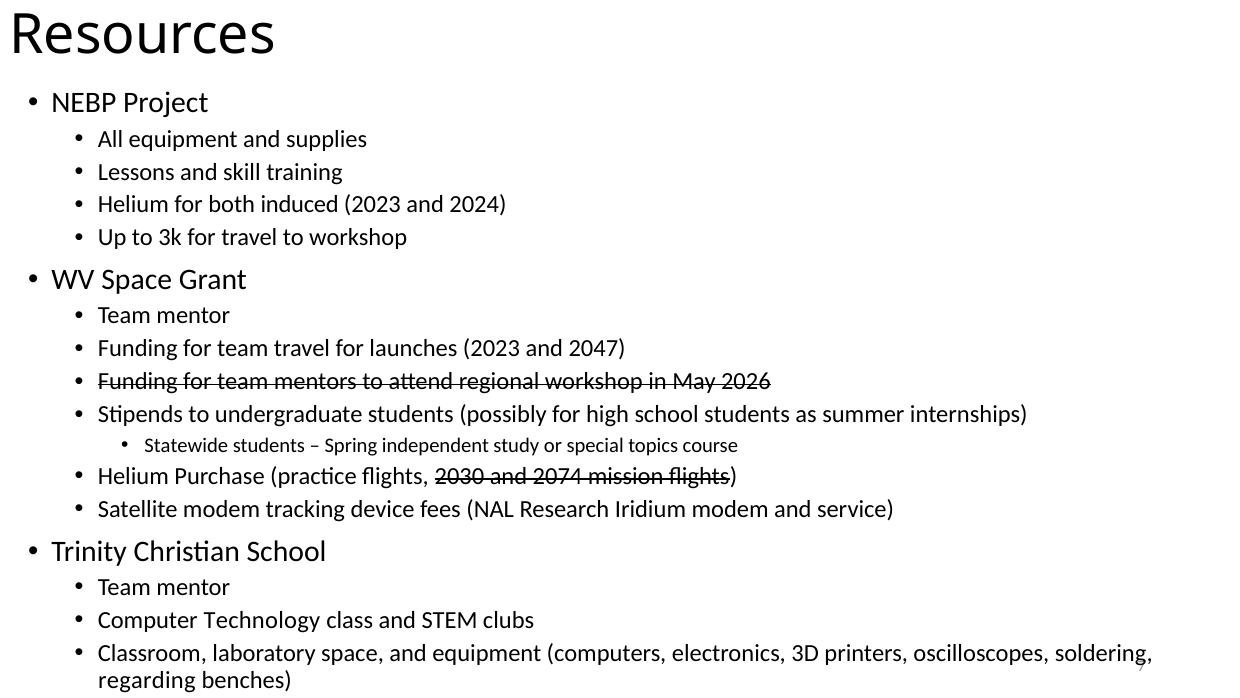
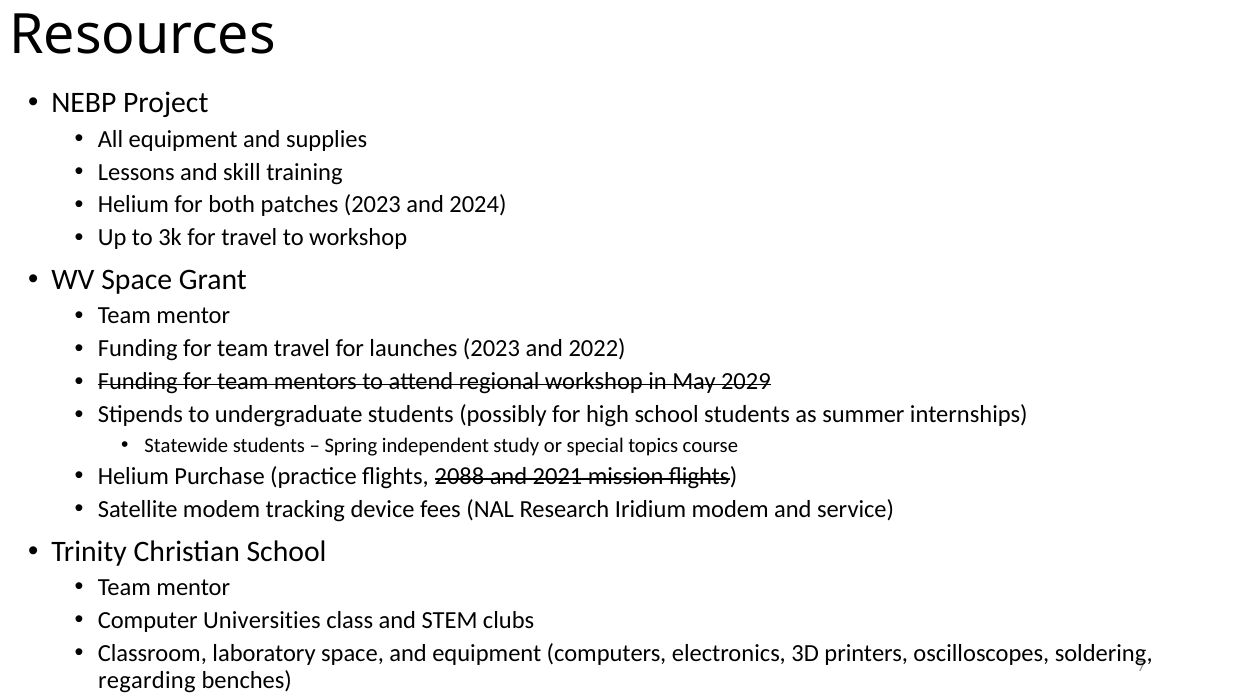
induced: induced -> patches
2047: 2047 -> 2022
2026: 2026 -> 2029
2030: 2030 -> 2088
2074: 2074 -> 2021
Technology: Technology -> Universities
